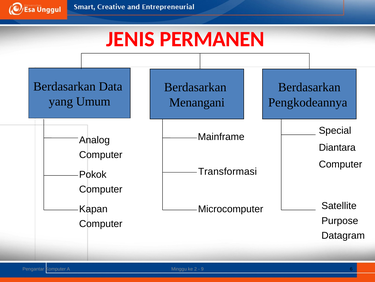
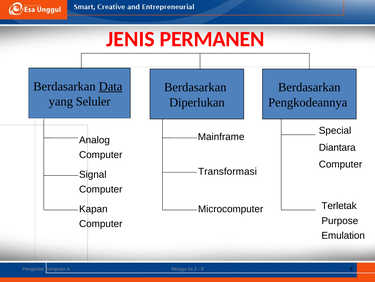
Data underline: none -> present
Umum: Umum -> Seluler
Menangani: Menangani -> Diperlukan
Pokok: Pokok -> Signal
Satellite: Satellite -> Terletak
Datagram: Datagram -> Emulation
